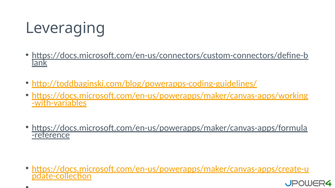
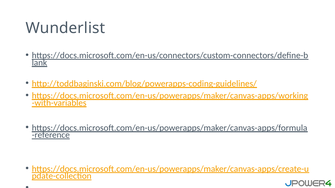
Leveraging: Leveraging -> Wunderlist
